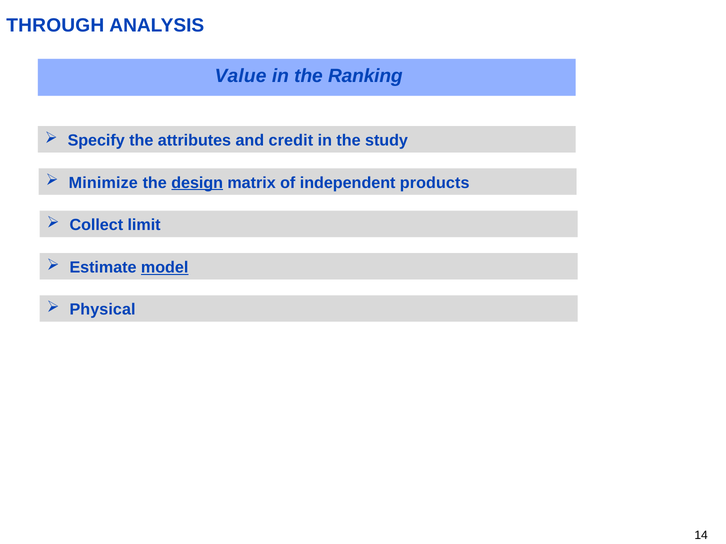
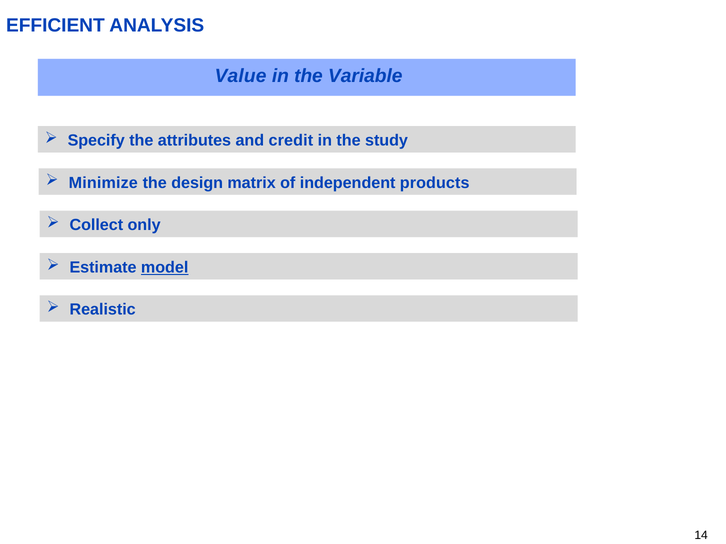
THROUGH: THROUGH -> EFFICIENT
Ranking: Ranking -> Variable
design underline: present -> none
limit: limit -> only
Physical: Physical -> Realistic
